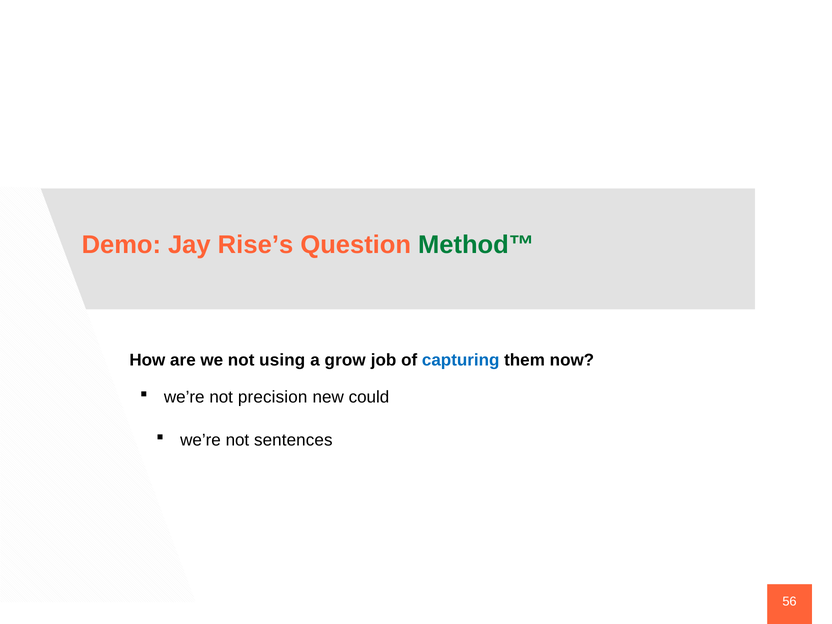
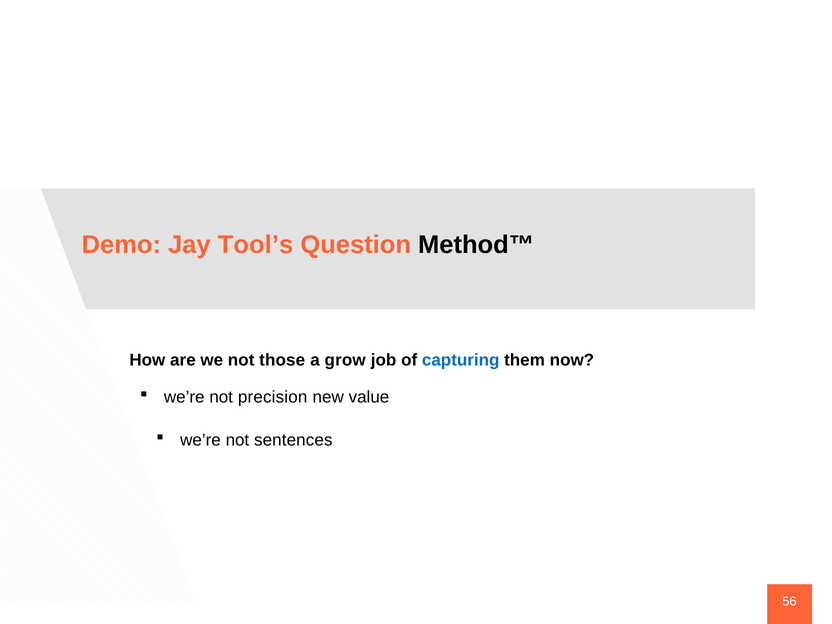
Rise’s: Rise’s -> Tool’s
Method™ colour: green -> black
using: using -> those
could: could -> value
